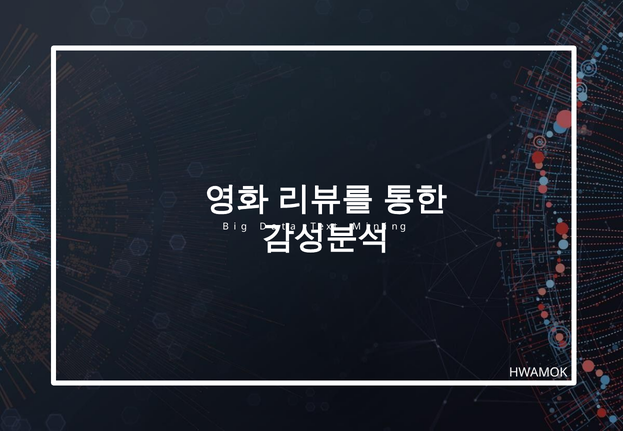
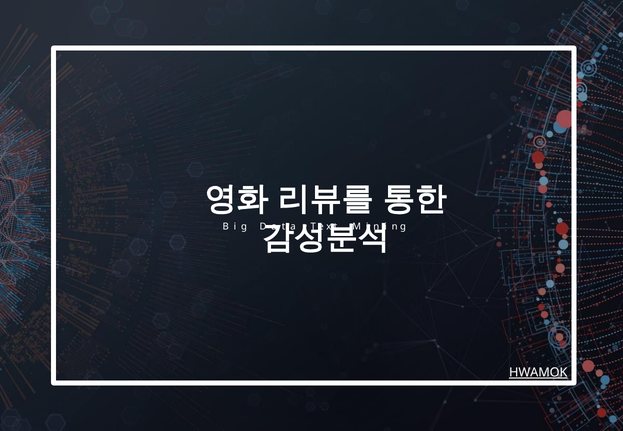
HWAMOK underline: none -> present
